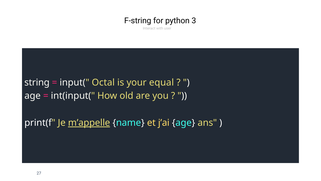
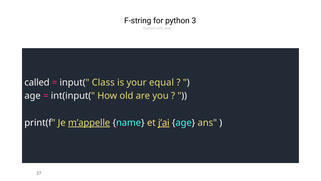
string: string -> called
Octal: Octal -> Class
j’ai underline: none -> present
